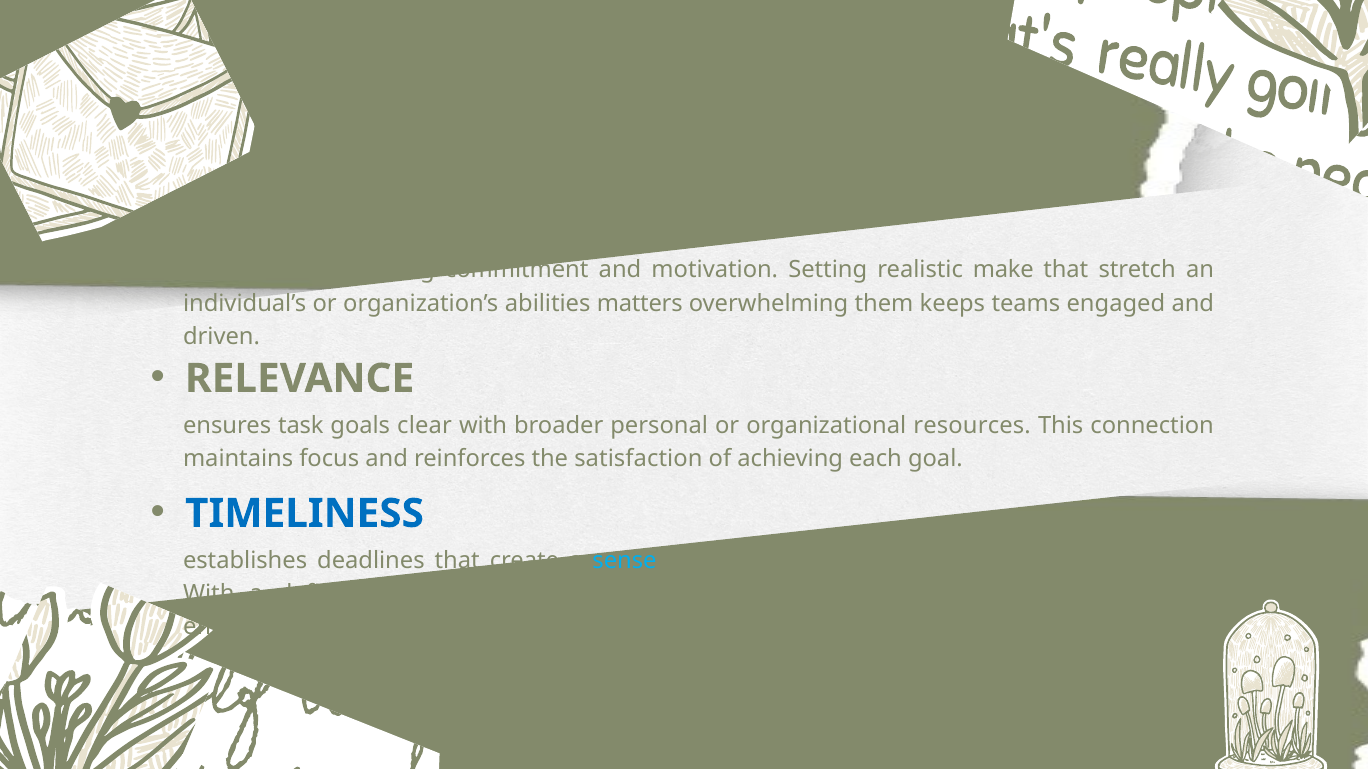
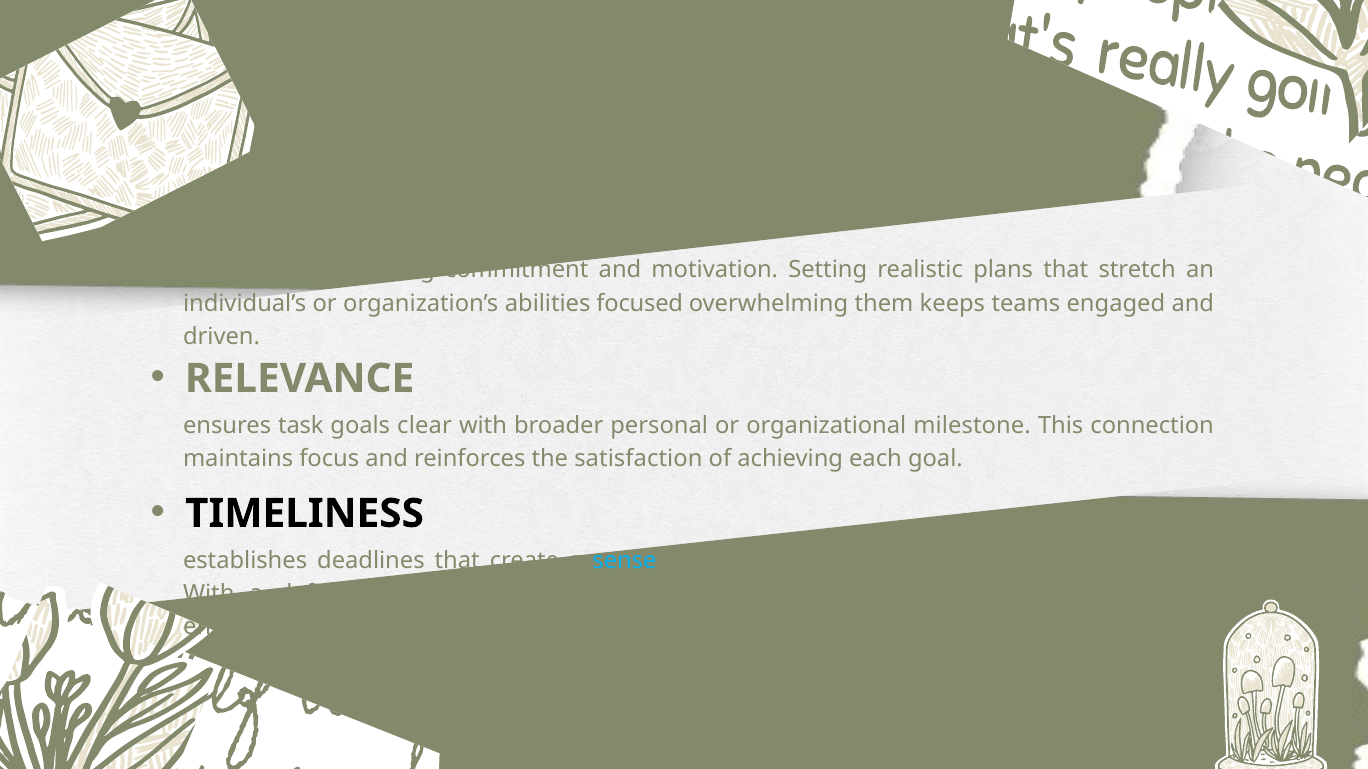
make: make -> plans
matters: matters -> focused
resources: resources -> milestone
TIMELINESS colour: blue -> black
